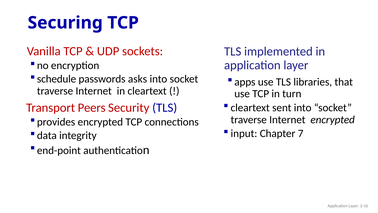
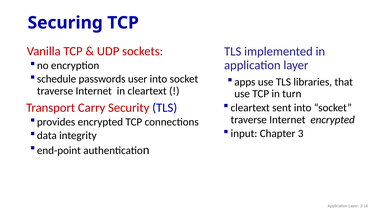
asks: asks -> user
Peers: Peers -> Carry
7: 7 -> 3
